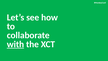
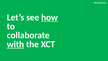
how underline: none -> present
